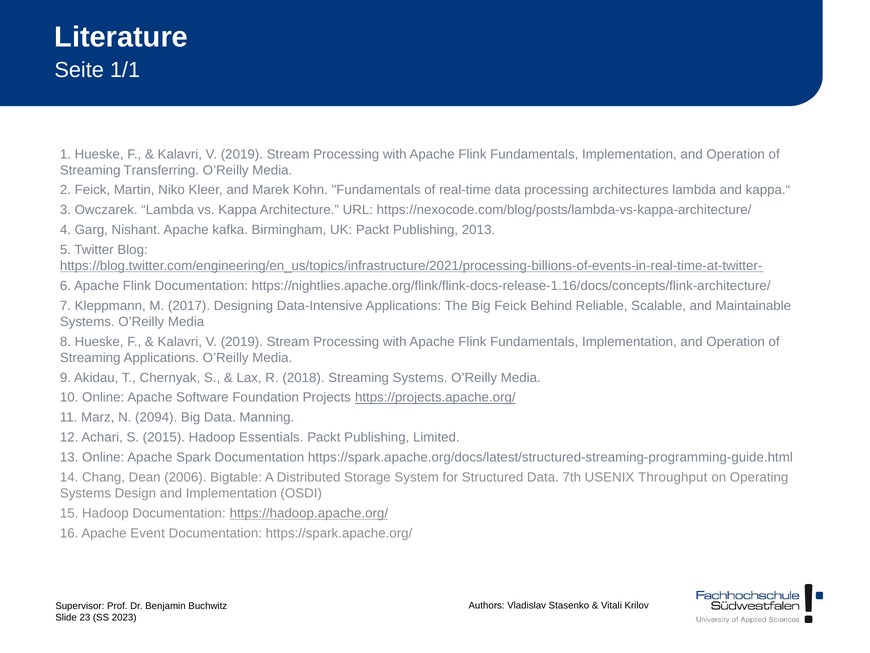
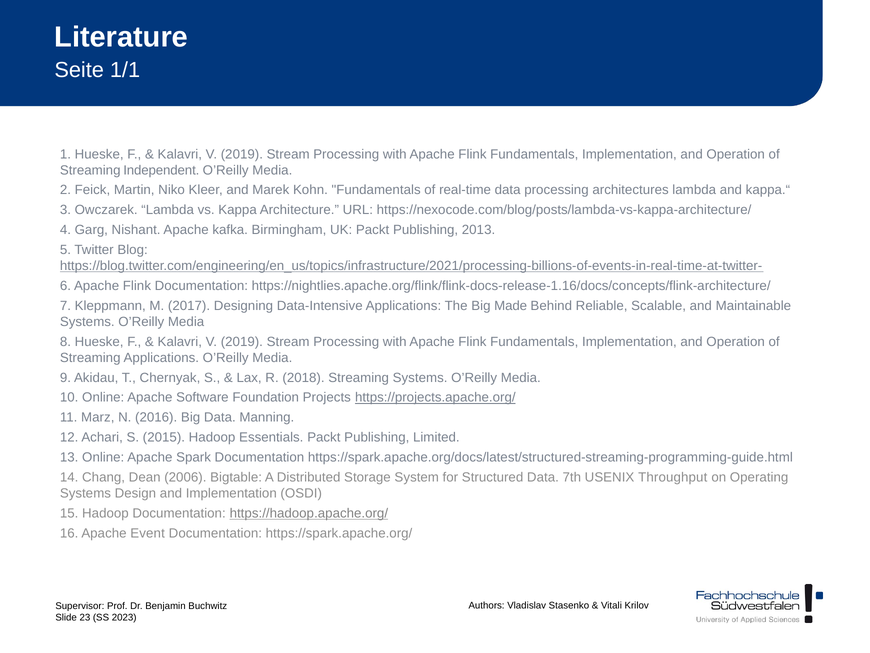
Transferring: Transferring -> Independent
Big Feick: Feick -> Made
2094: 2094 -> 2016
